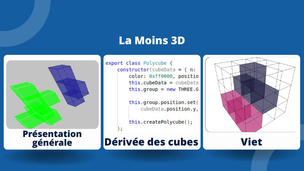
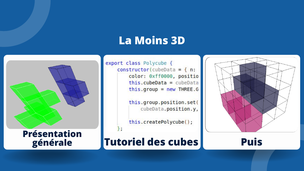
Dérivée: Dérivée -> Tutoriel
Viet: Viet -> Puis
